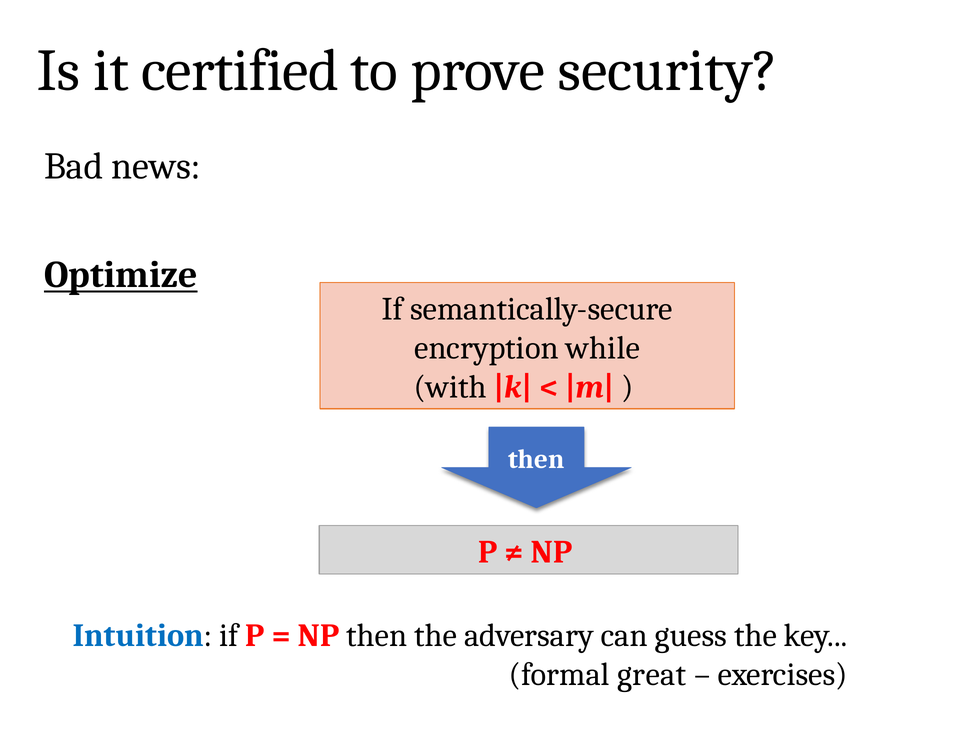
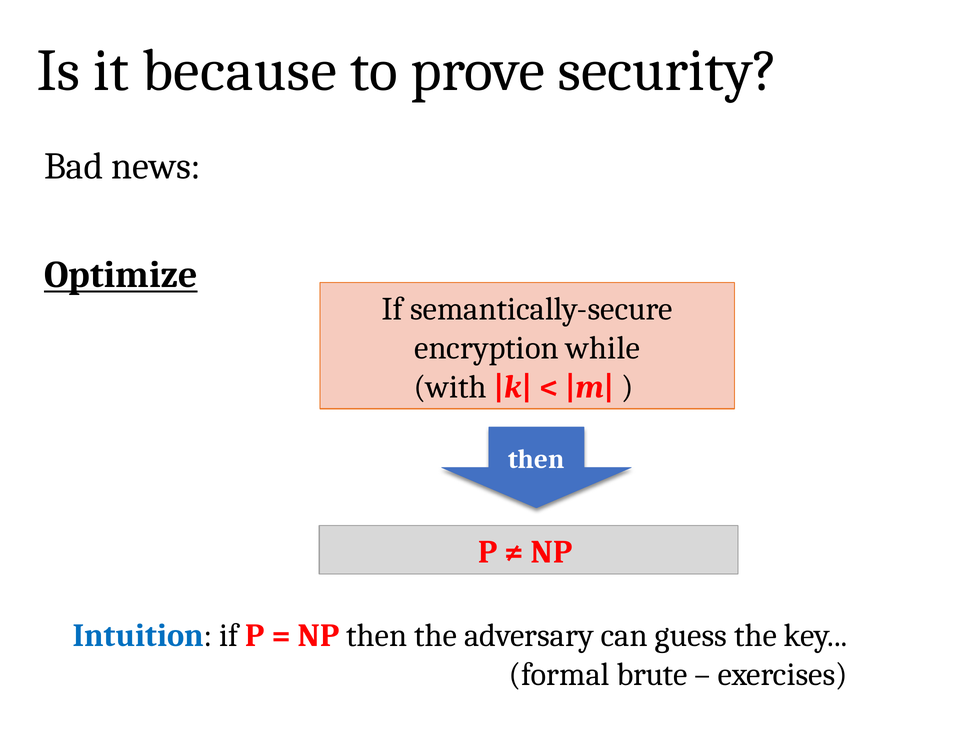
certified: certified -> because
great: great -> brute
